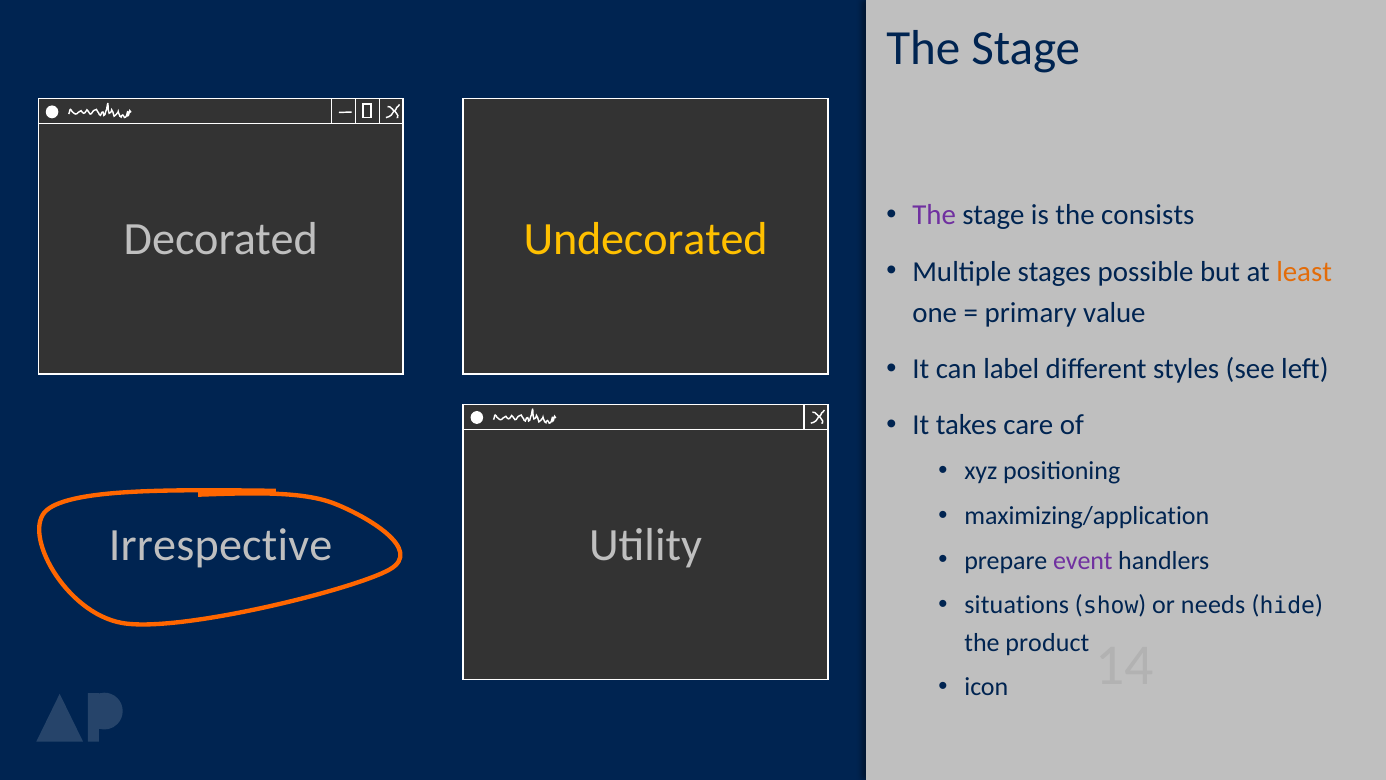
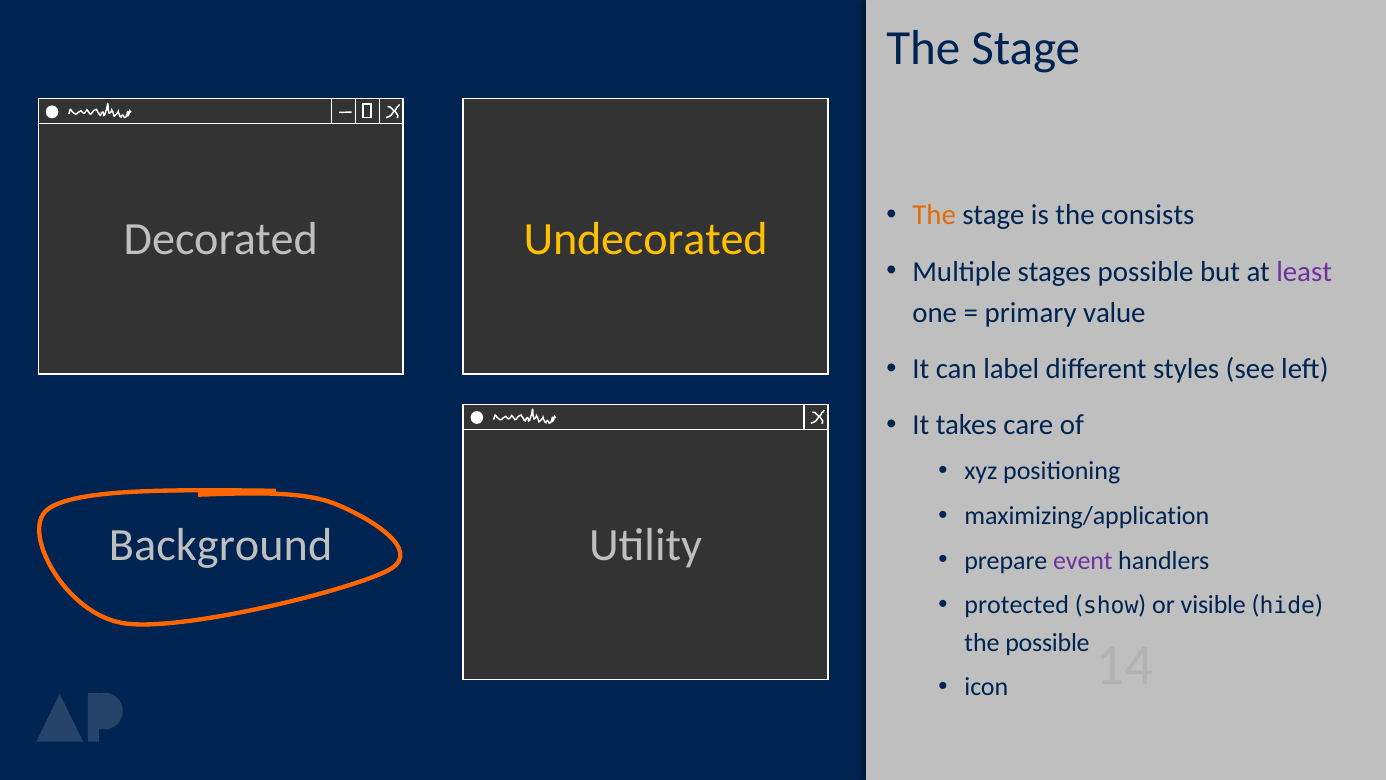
The at (934, 215) colour: purple -> orange
least colour: orange -> purple
Irrespective: Irrespective -> Background
situations: situations -> protected
needs: needs -> visible
the product: product -> possible
